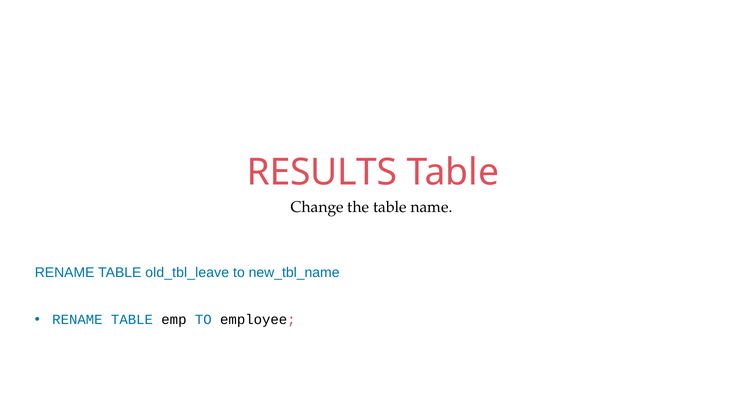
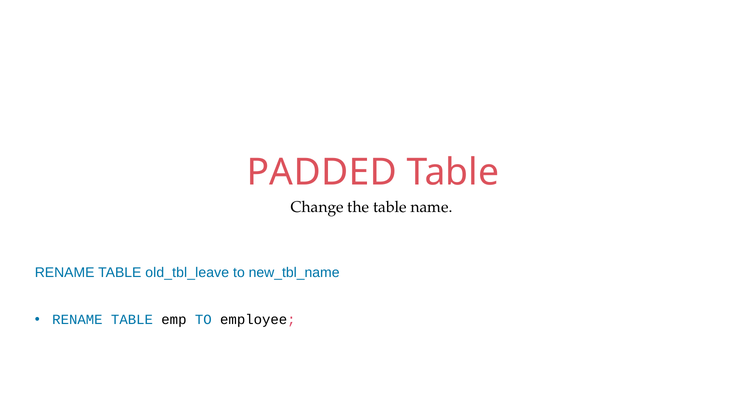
RESULTS: RESULTS -> PADDED
